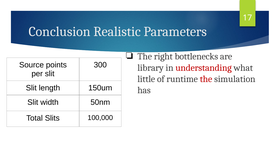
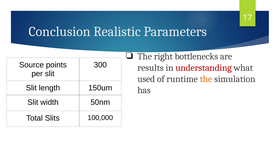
library: library -> results
little: little -> used
the at (206, 79) colour: red -> orange
